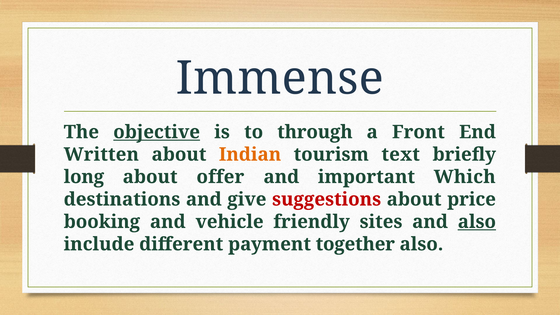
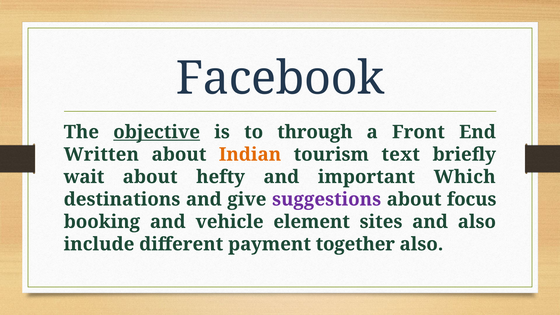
Immense: Immense -> Facebook
long: long -> wait
offer: offer -> hefty
suggestions colour: red -> purple
price: price -> focus
friendly: friendly -> element
also at (477, 222) underline: present -> none
